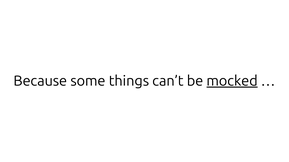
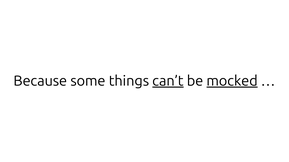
can’t underline: none -> present
